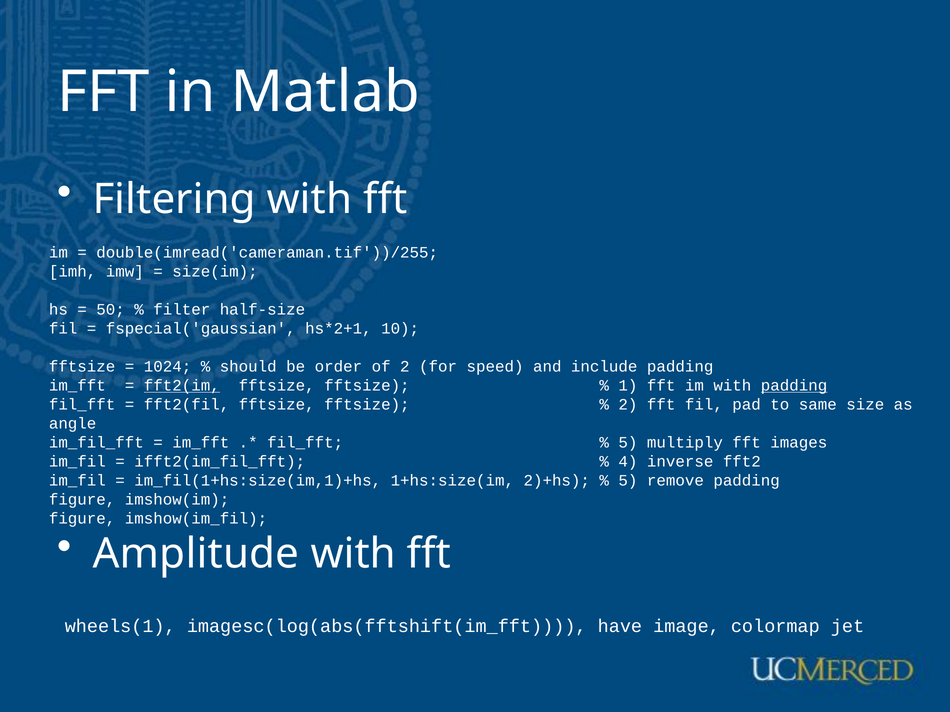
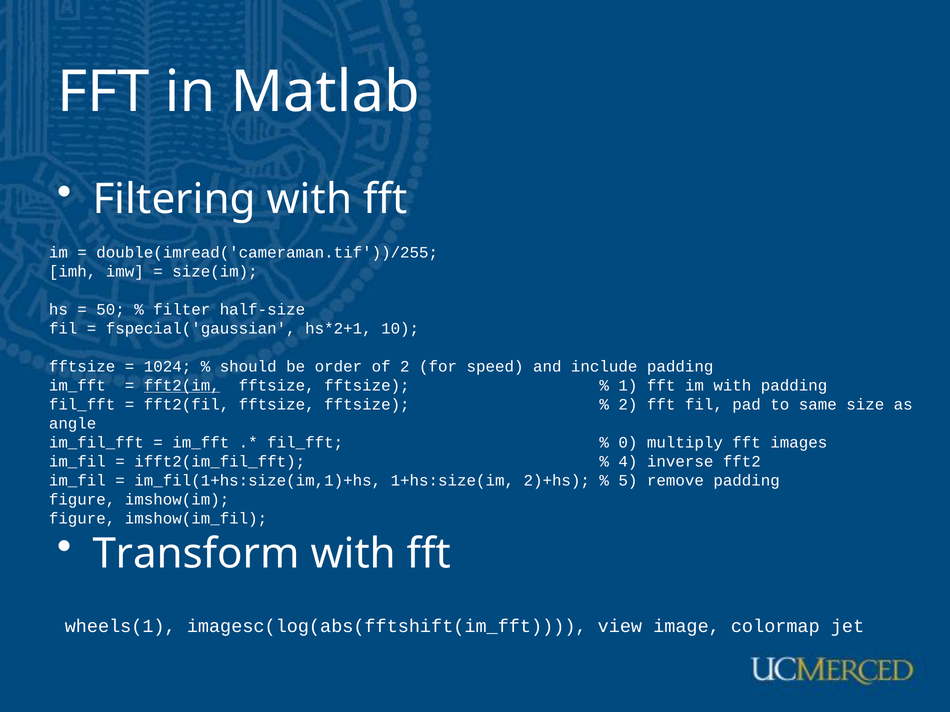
padding at (794, 386) underline: present -> none
5 at (628, 443): 5 -> 0
Amplitude: Amplitude -> Transform
have: have -> view
